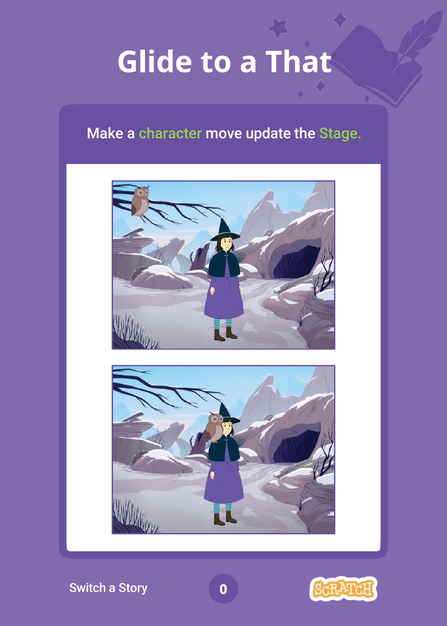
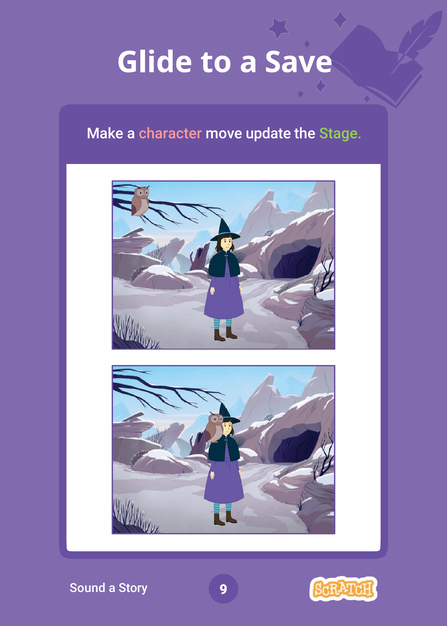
That: That -> Save
character colour: light green -> pink
Switch: Switch -> Sound
0: 0 -> 9
